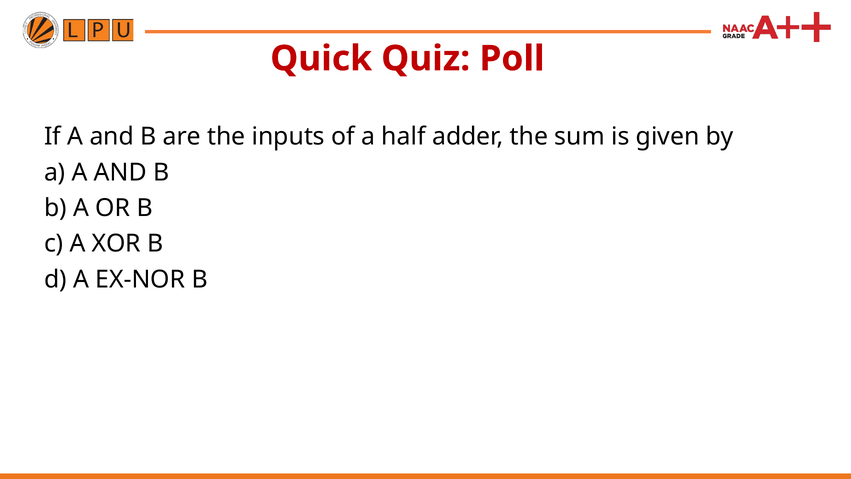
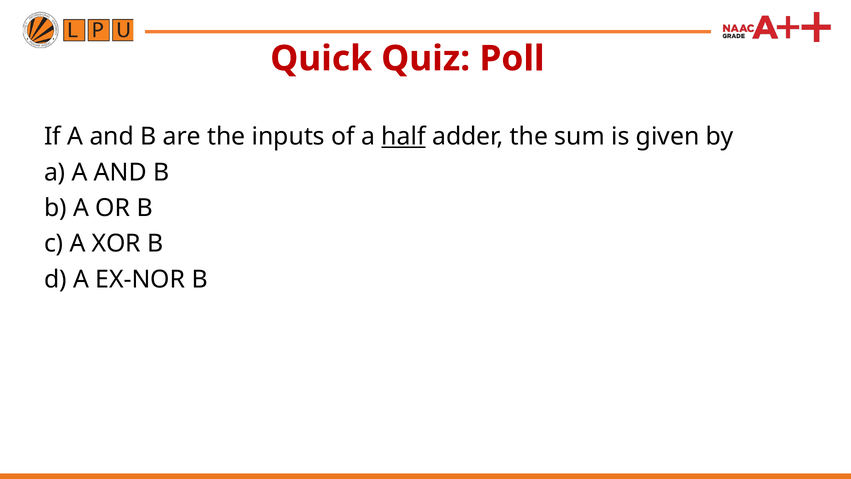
half underline: none -> present
